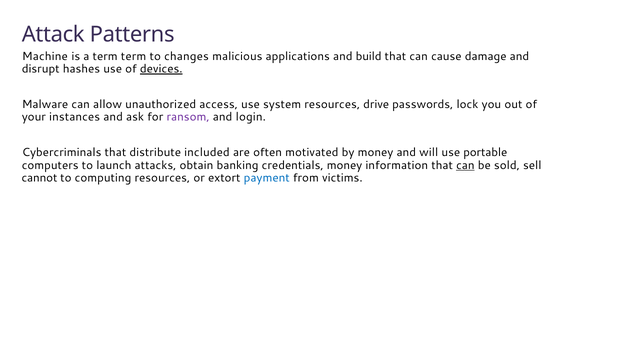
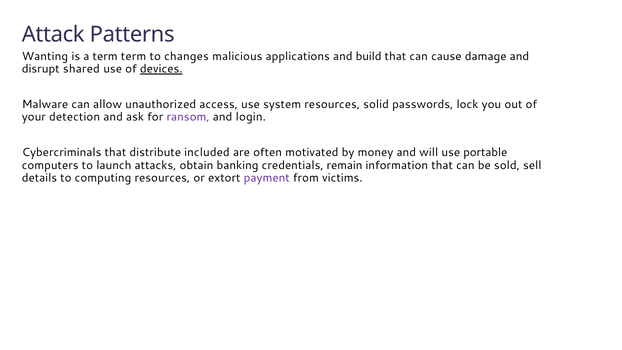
Machine: Machine -> Wanting
hashes: hashes -> shared
drive: drive -> solid
instances: instances -> detection
credentials money: money -> remain
can at (465, 165) underline: present -> none
cannot: cannot -> details
payment colour: blue -> purple
